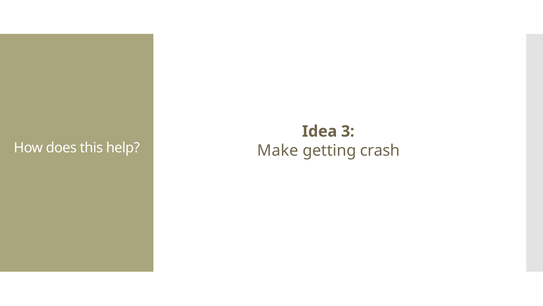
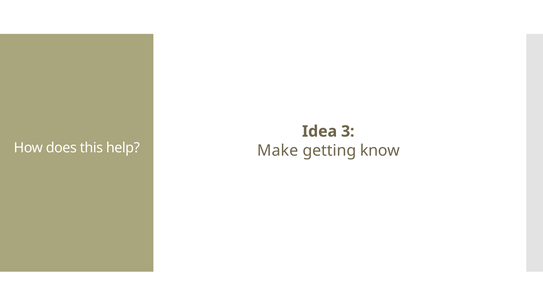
crash: crash -> know
